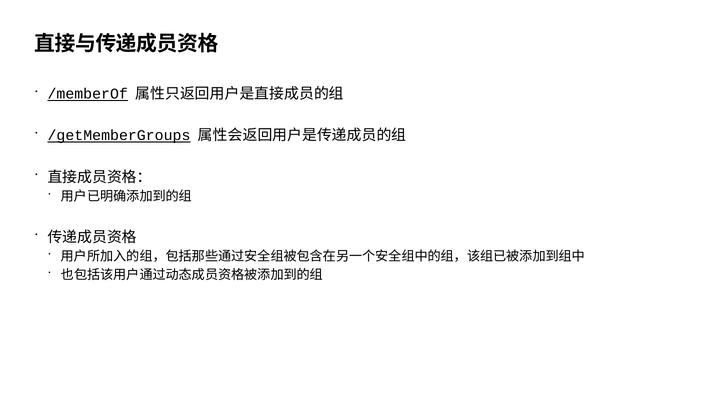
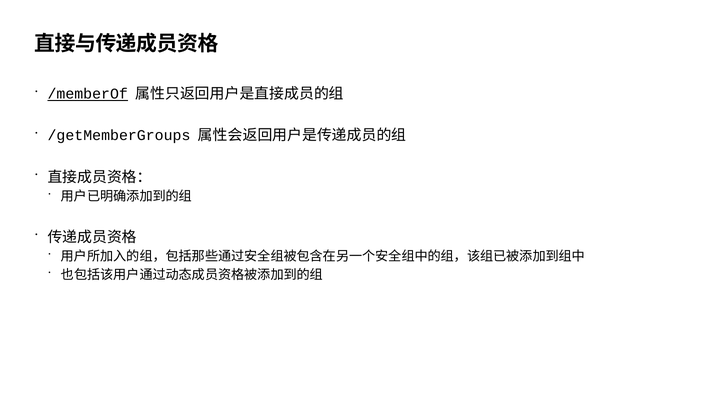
/getMemberGroups underline: present -> none
